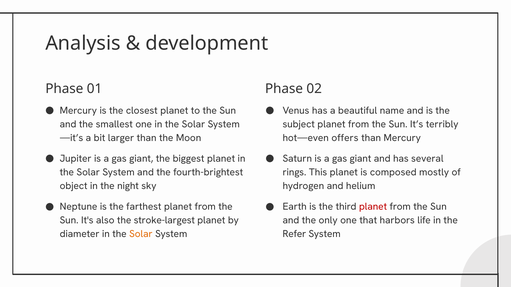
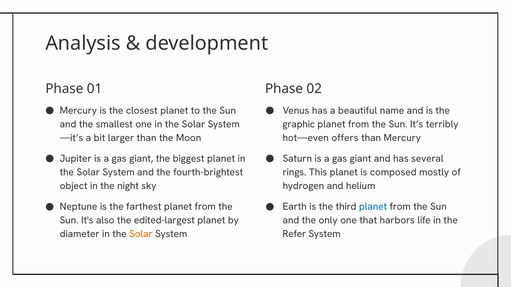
subject: subject -> graphic
planet at (373, 207) colour: red -> blue
stroke-largest: stroke-largest -> edited-largest
